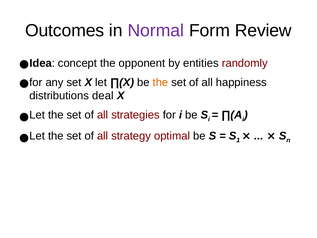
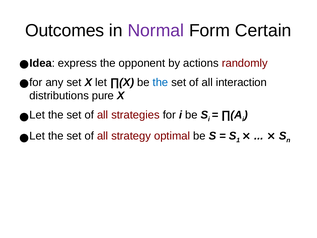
Review: Review -> Certain
concept: concept -> express
entities: entities -> actions
the at (160, 82) colour: orange -> blue
happiness: happiness -> interaction
deal: deal -> pure
